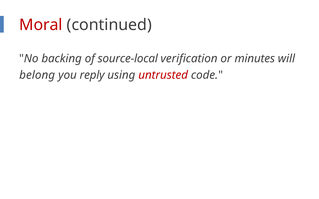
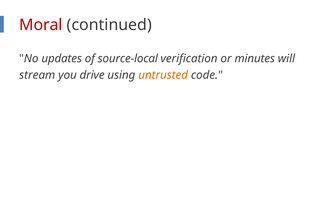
backing: backing -> updates
belong: belong -> stream
reply: reply -> drive
untrusted colour: red -> orange
